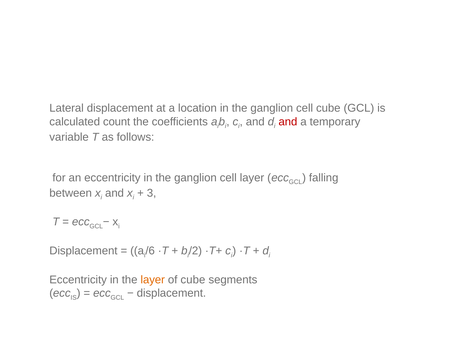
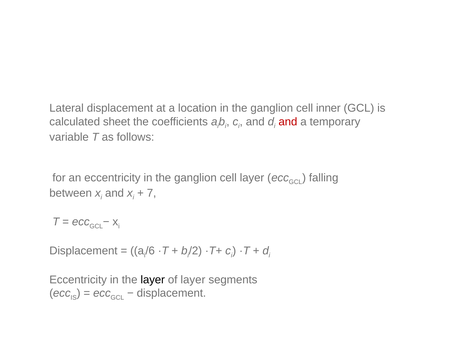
cell cube: cube -> inner
count: count -> sheet
3: 3 -> 7
layer at (153, 279) colour: orange -> black
of cube: cube -> layer
